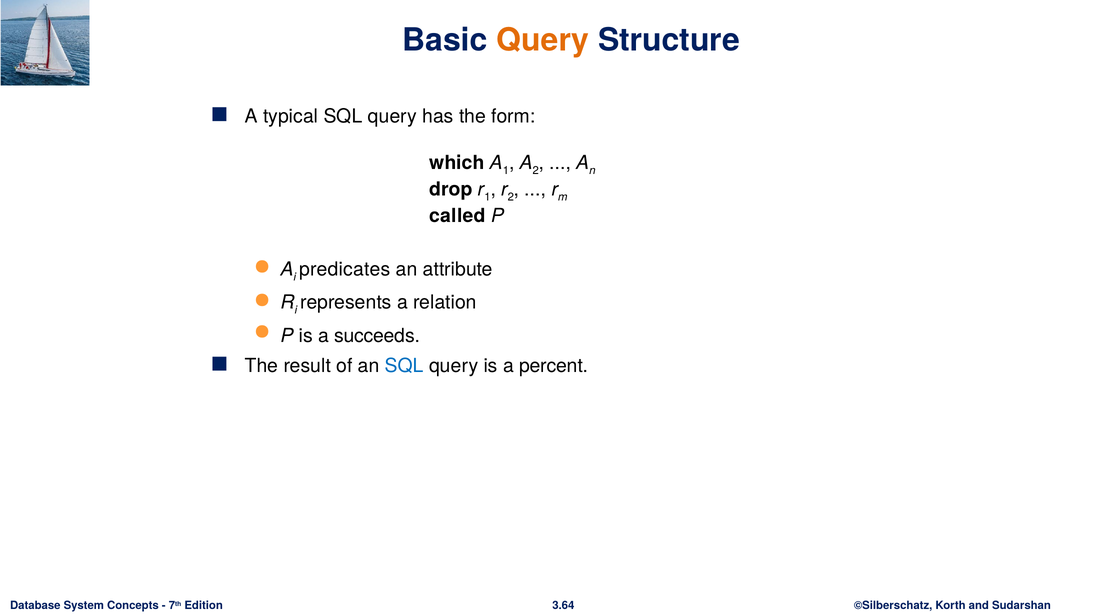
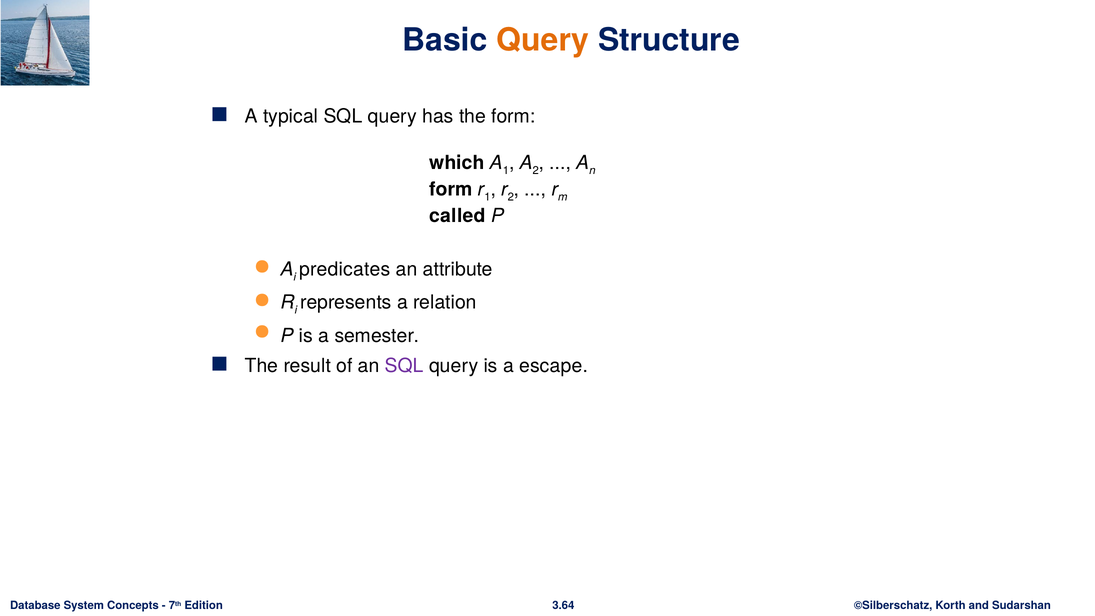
drop at (451, 189): drop -> form
succeeds: succeeds -> semester
SQL at (404, 366) colour: blue -> purple
percent: percent -> escape
